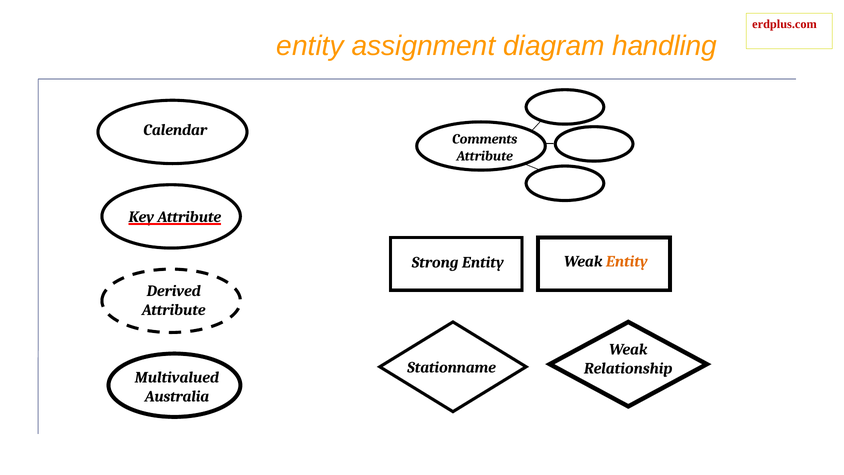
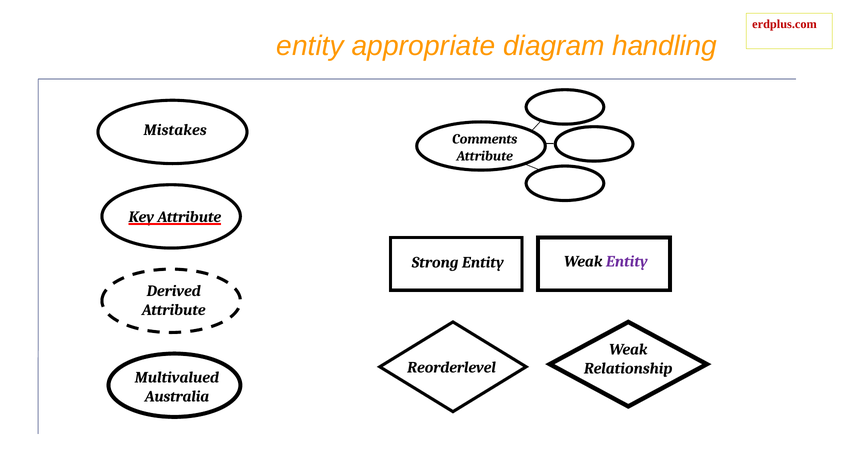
assignment: assignment -> appropriate
Calendar: Calendar -> Mistakes
Entity at (627, 261) colour: orange -> purple
Stationname: Stationname -> Reorderlevel
